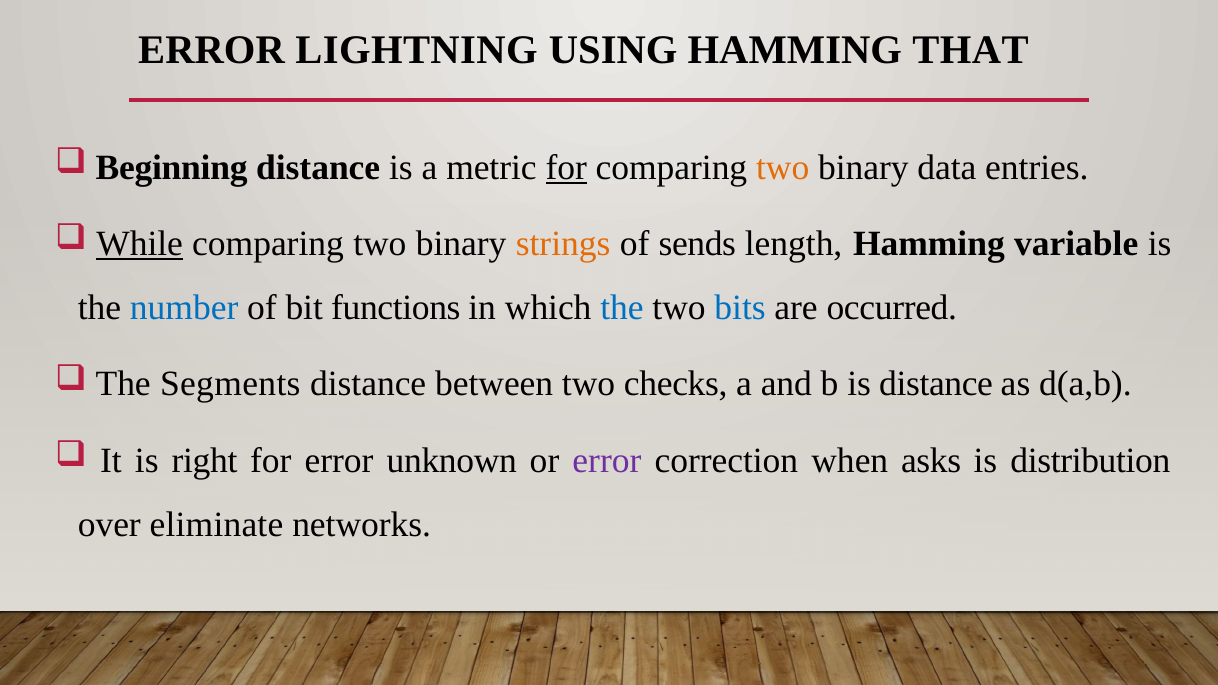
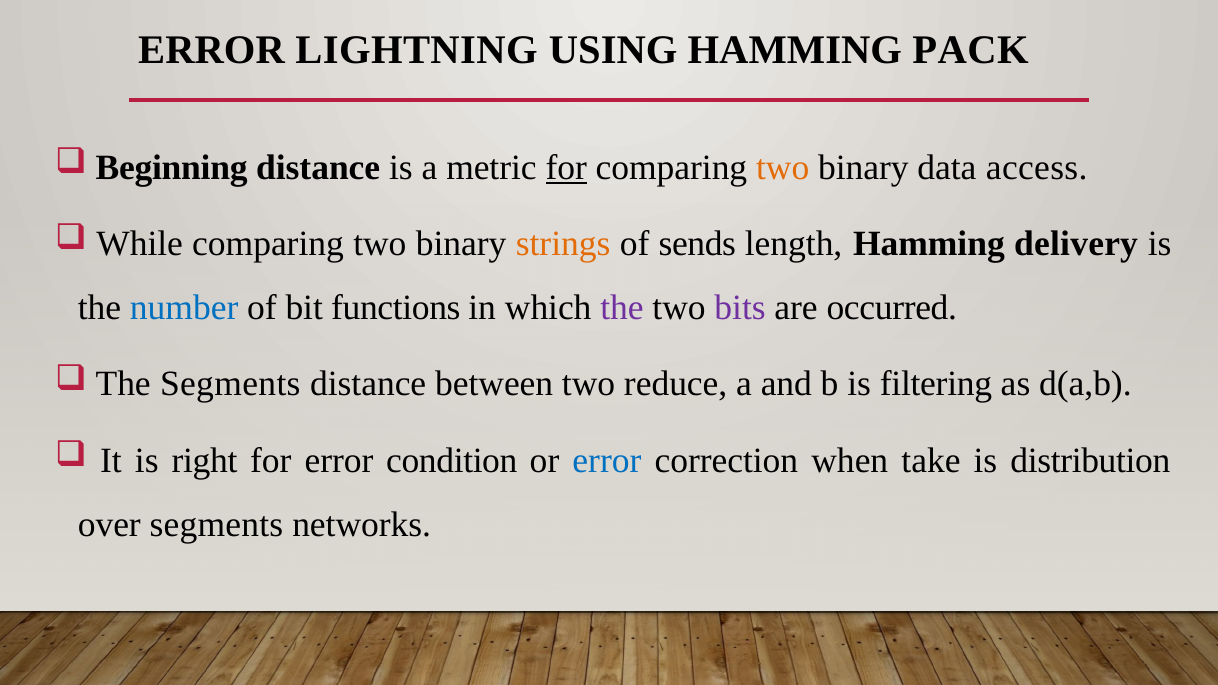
THAT: THAT -> PACK
entries: entries -> access
While underline: present -> none
variable: variable -> delivery
the at (622, 308) colour: blue -> purple
bits colour: blue -> purple
checks: checks -> reduce
is distance: distance -> filtering
unknown: unknown -> condition
error at (607, 461) colour: purple -> blue
asks: asks -> take
over eliminate: eliminate -> segments
